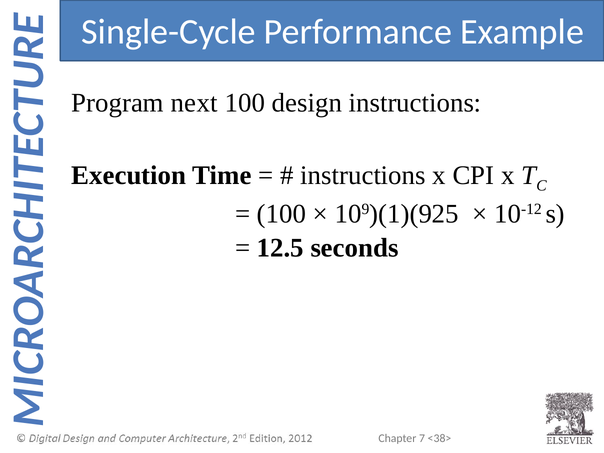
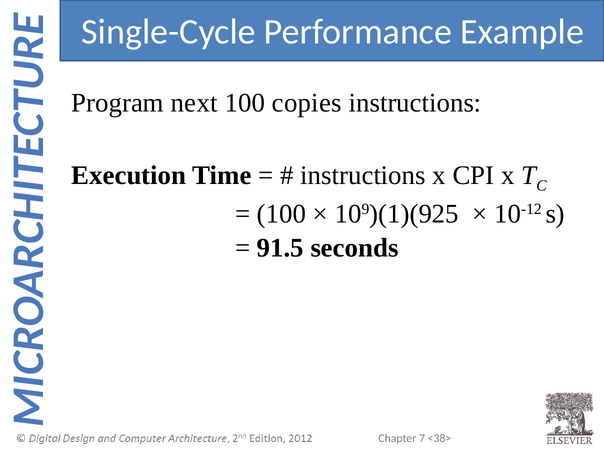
design: design -> copies
12.5: 12.5 -> 91.5
